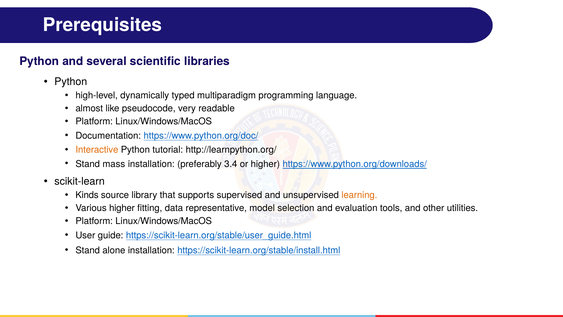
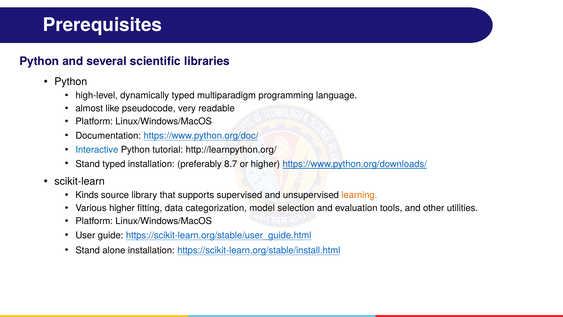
Interactive colour: orange -> blue
Stand mass: mass -> typed
3.4: 3.4 -> 8.7
representative: representative -> categorization
